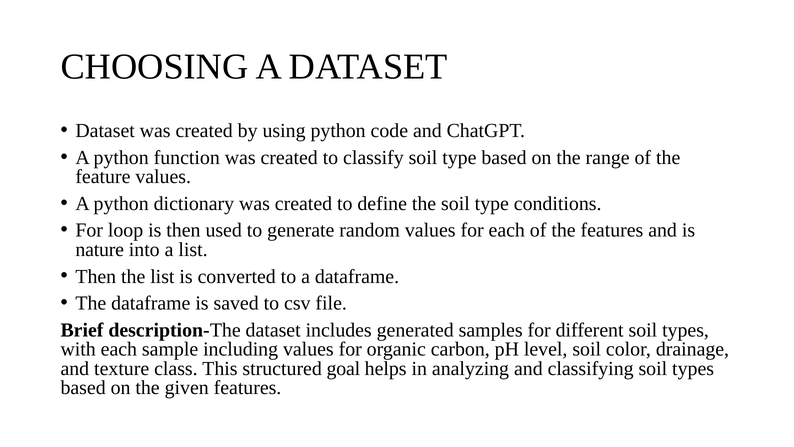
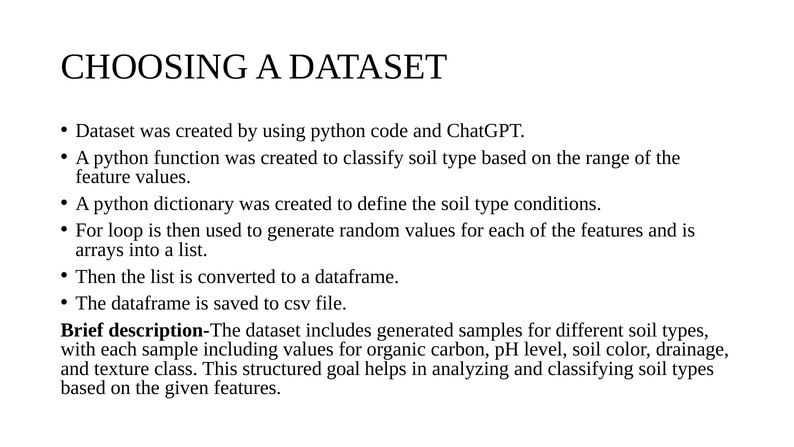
nature: nature -> arrays
